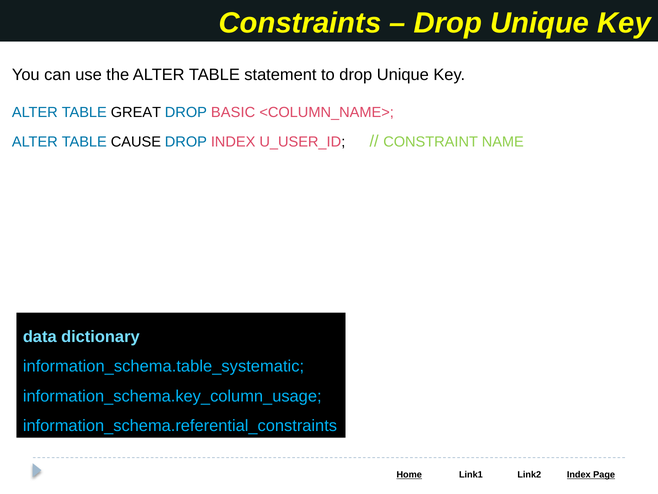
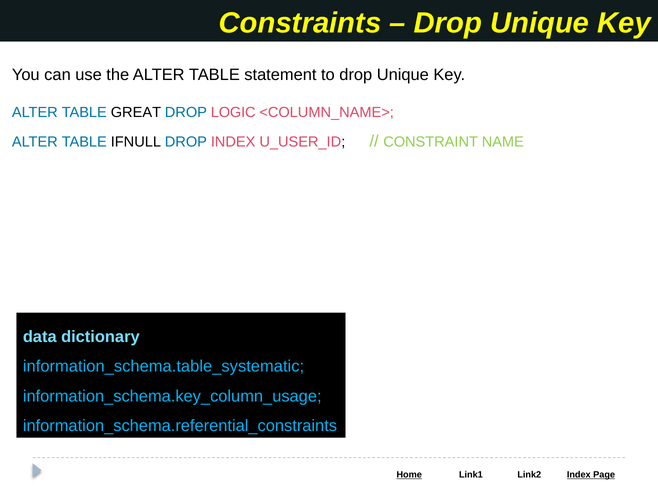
BASIC: BASIC -> LOGIC
CAUSE: CAUSE -> IFNULL
